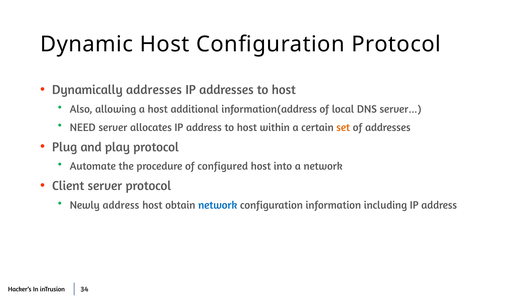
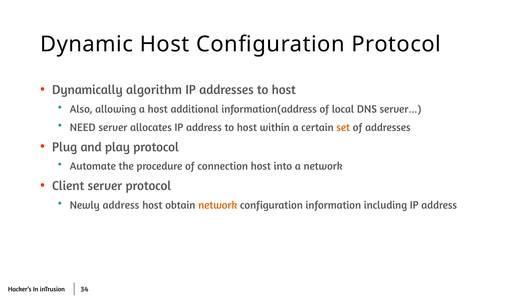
Dynamically addresses: addresses -> algorithm
configured: configured -> connection
network at (218, 205) colour: blue -> orange
